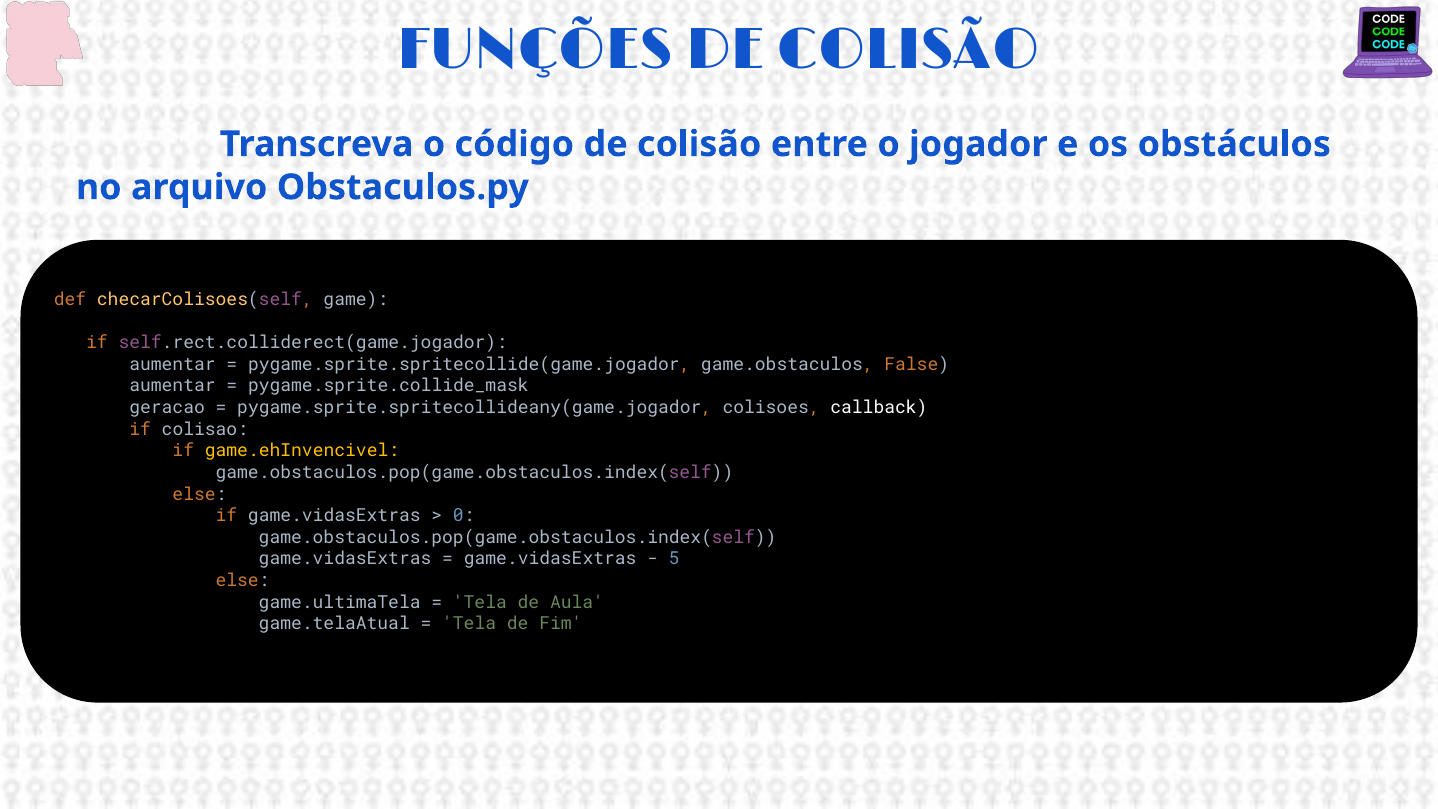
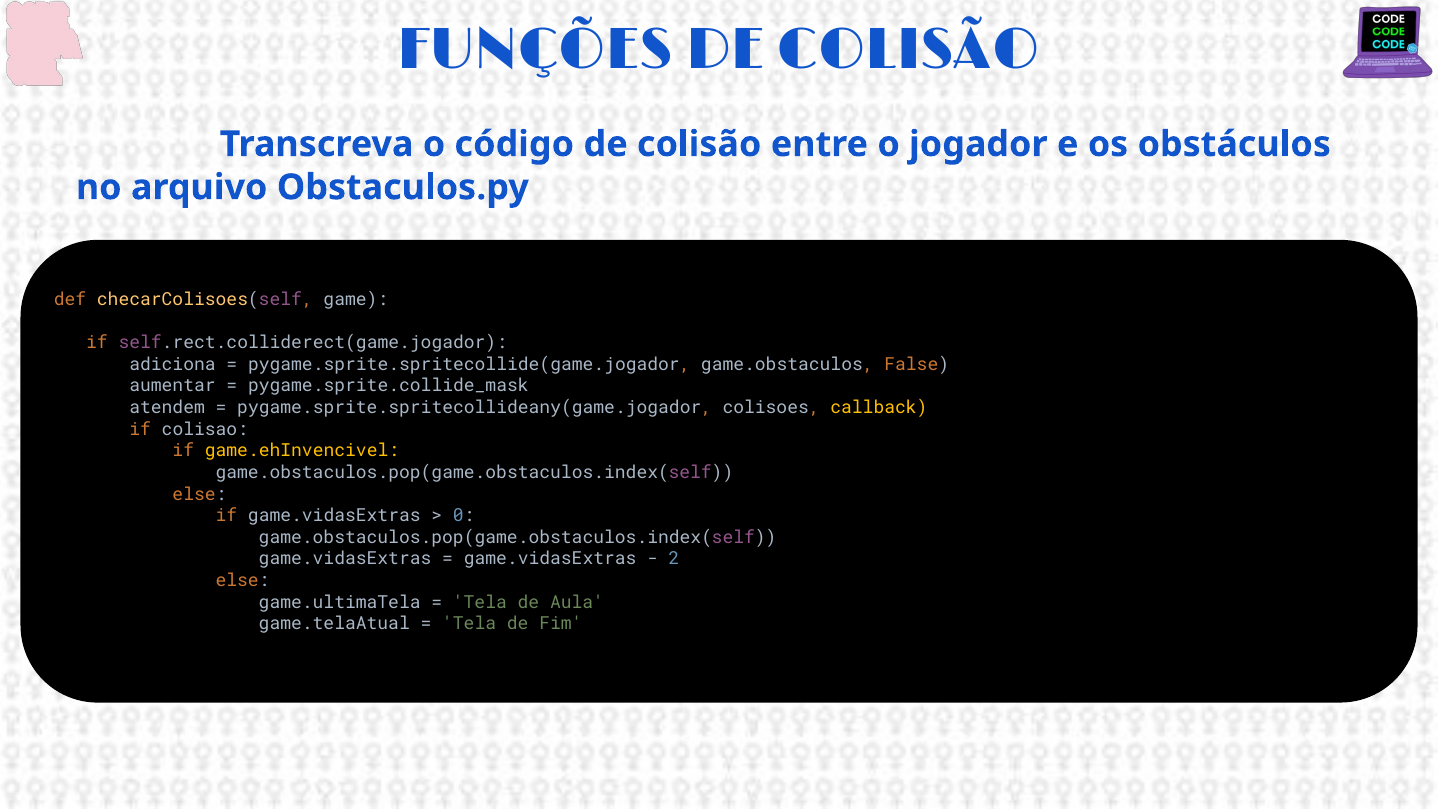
aumentar at (172, 364): aumentar -> adiciona
geracao: geracao -> atendem
callback colour: white -> yellow
5: 5 -> 2
